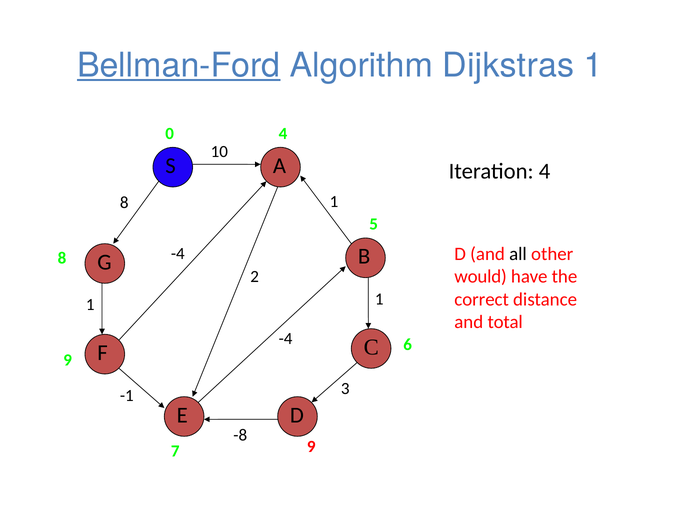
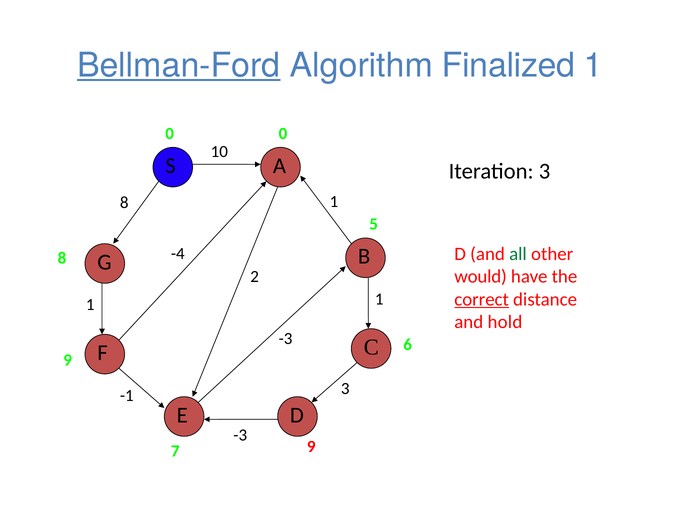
Dijkstras: Dijkstras -> Finalized
0 4: 4 -> 0
Iteration 4: 4 -> 3
all colour: black -> green
correct underline: none -> present
total: total -> hold
-4 at (286, 339): -4 -> -3
-8 at (240, 435): -8 -> -3
